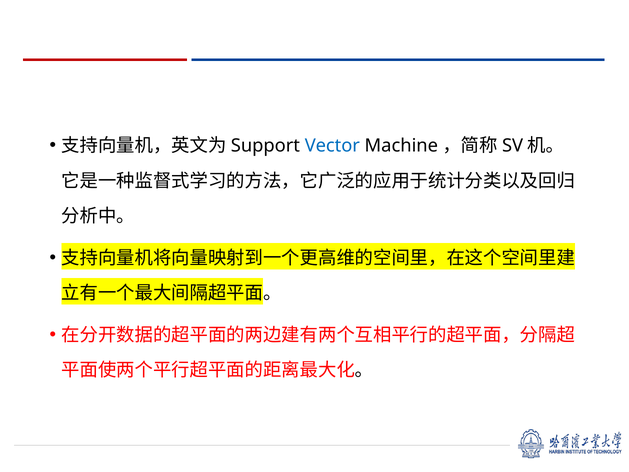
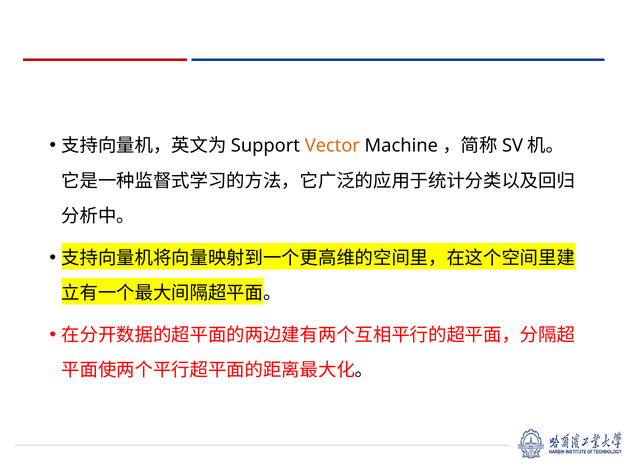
Vector colour: blue -> orange
